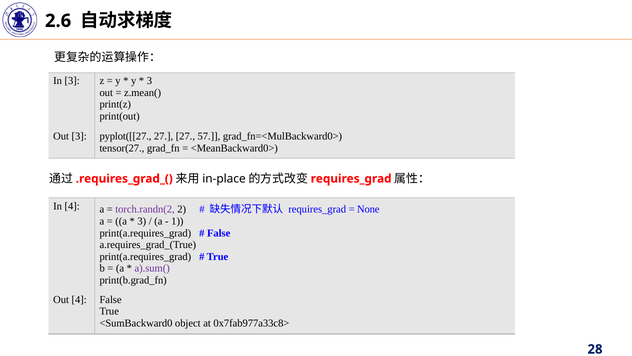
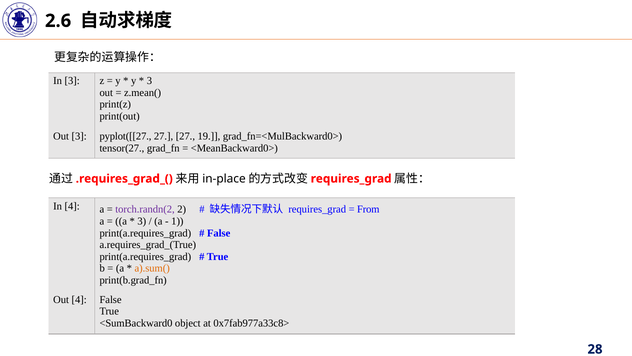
57: 57 -> 19
None: None -> From
a).sum( colour: purple -> orange
